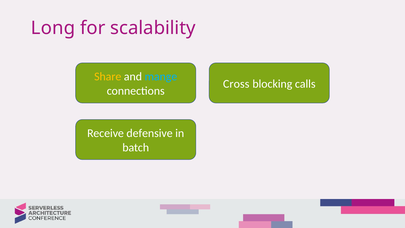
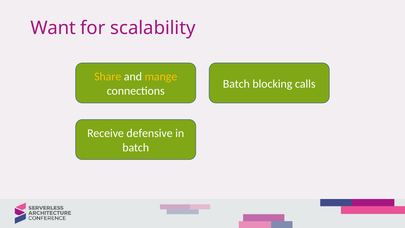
Long: Long -> Want
mange colour: light blue -> yellow
Cross at (236, 84): Cross -> Batch
